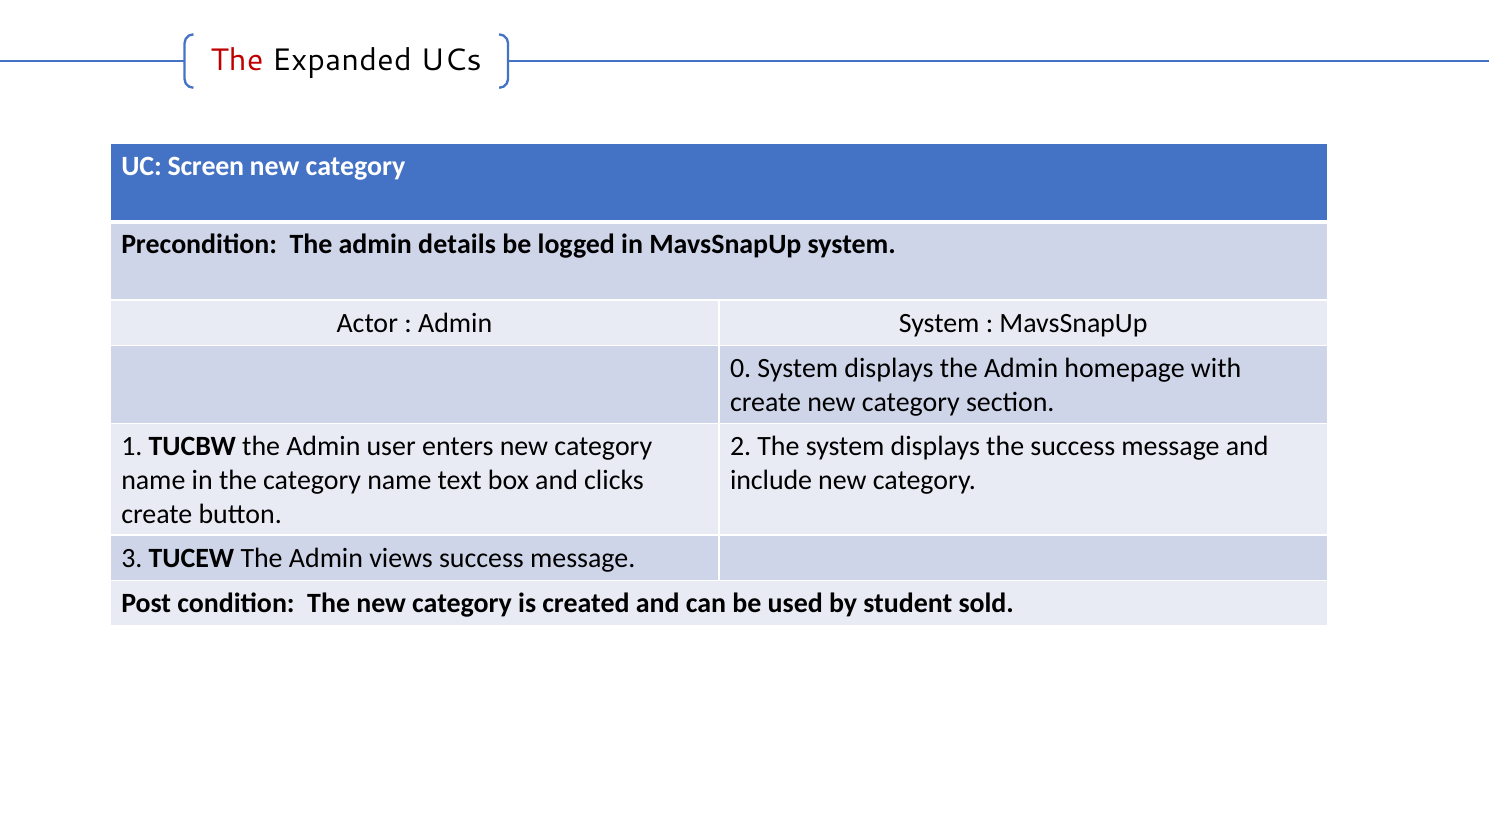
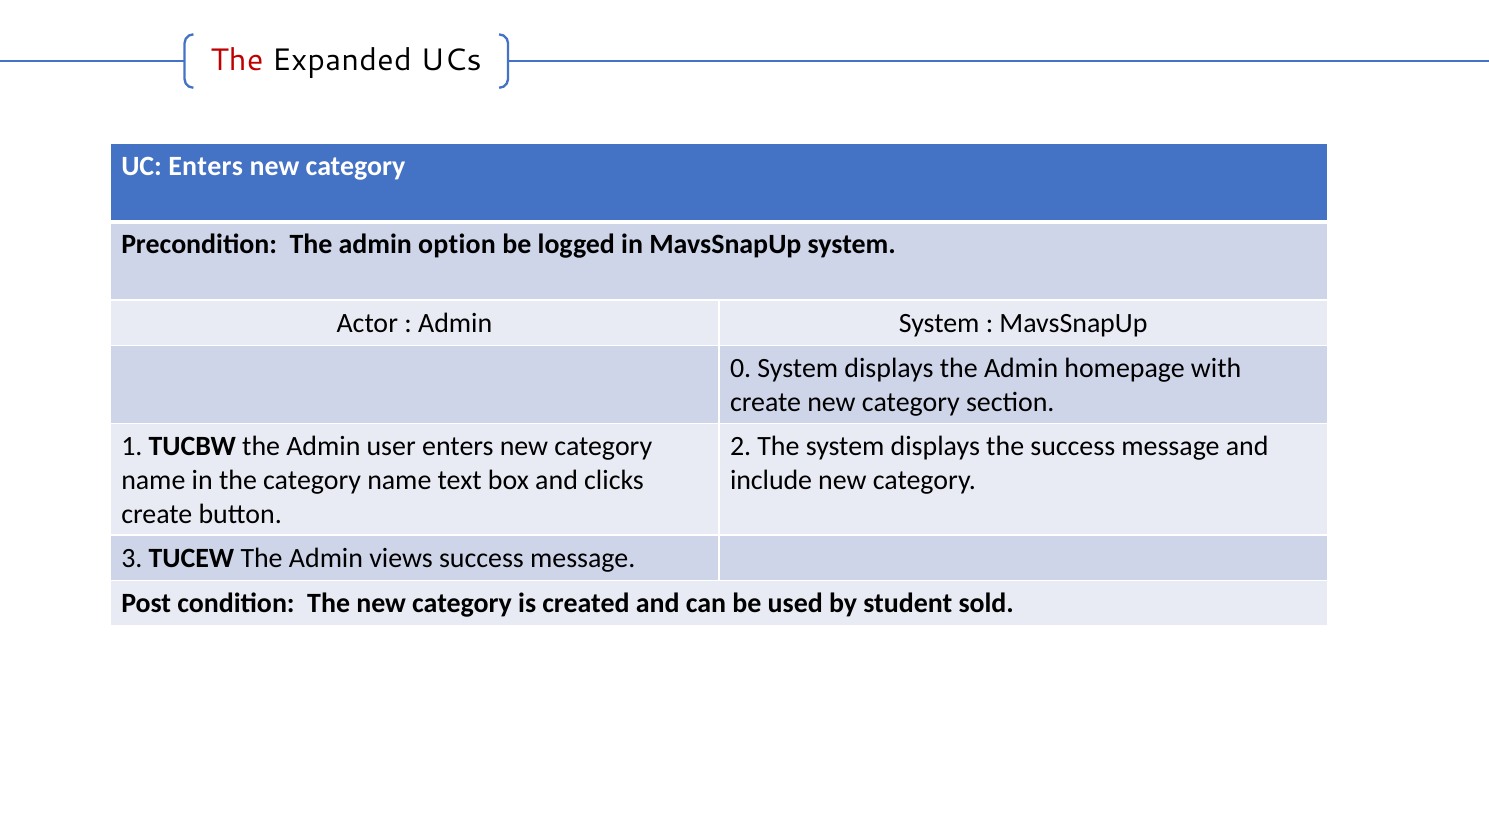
UC Screen: Screen -> Enters
details: details -> option
